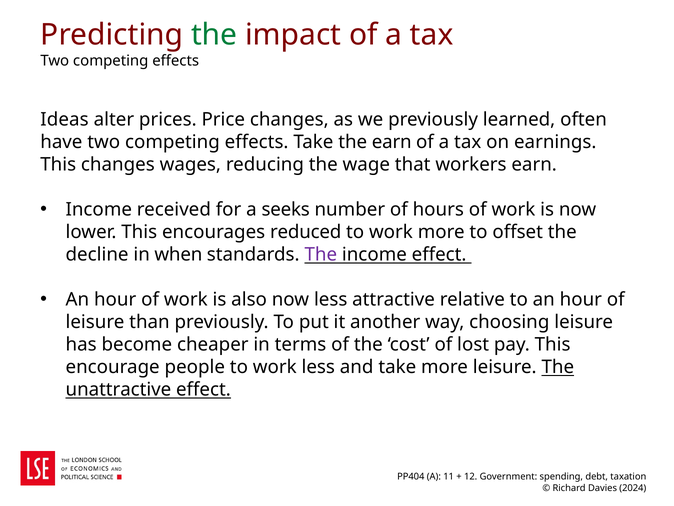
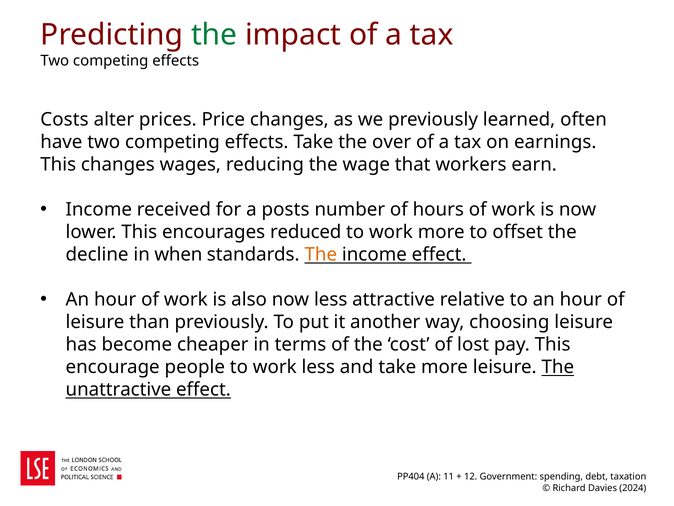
Ideas: Ideas -> Costs
the earn: earn -> over
seeks: seeks -> posts
The at (321, 254) colour: purple -> orange
